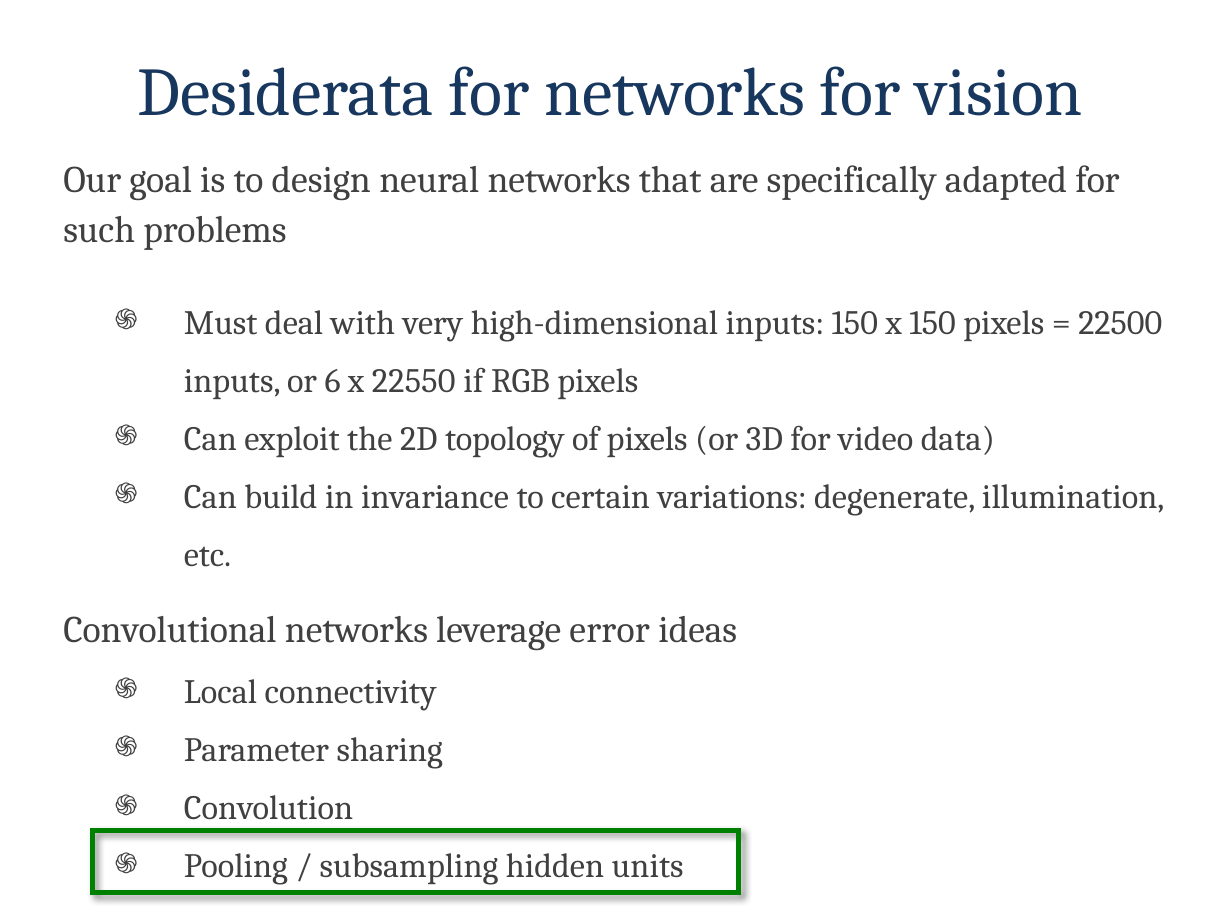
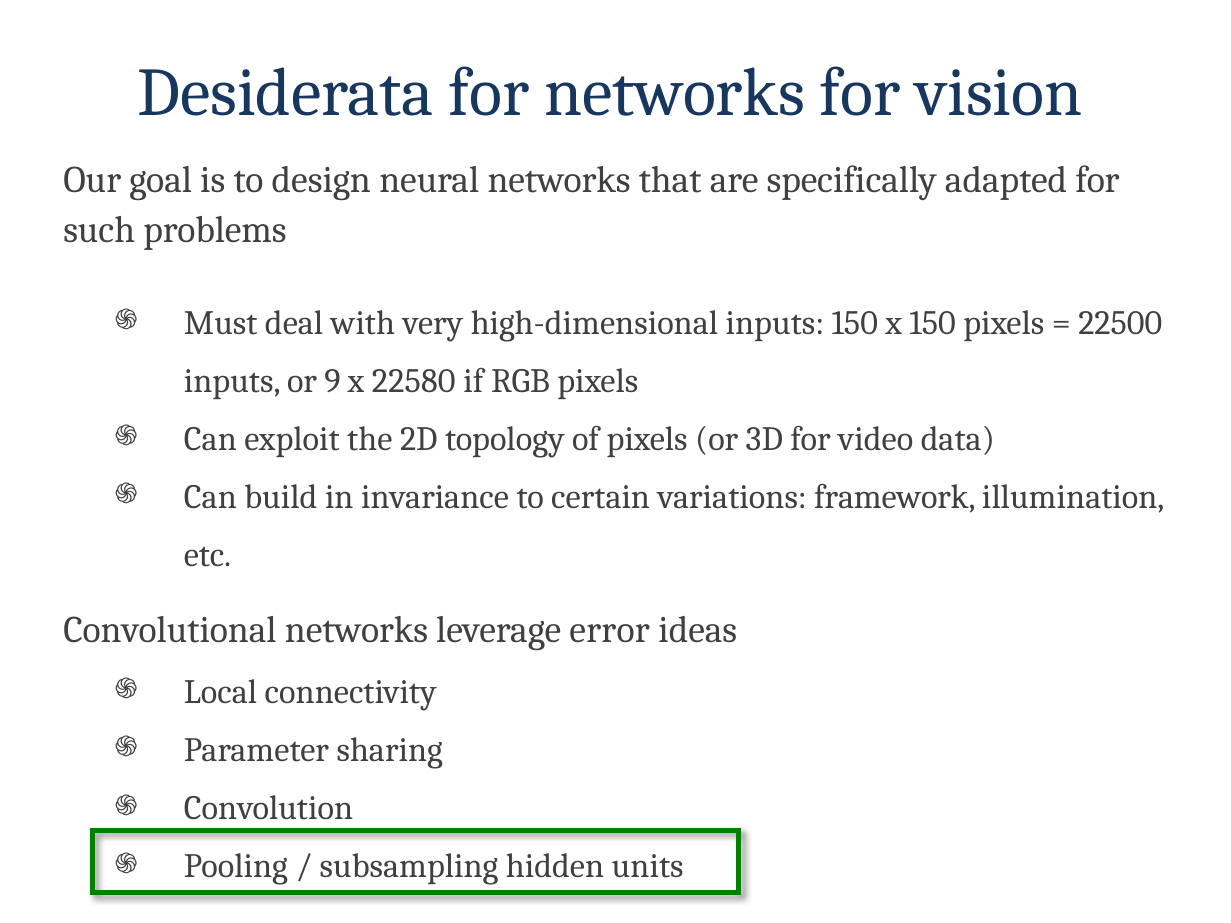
6: 6 -> 9
22550: 22550 -> 22580
degenerate: degenerate -> framework
